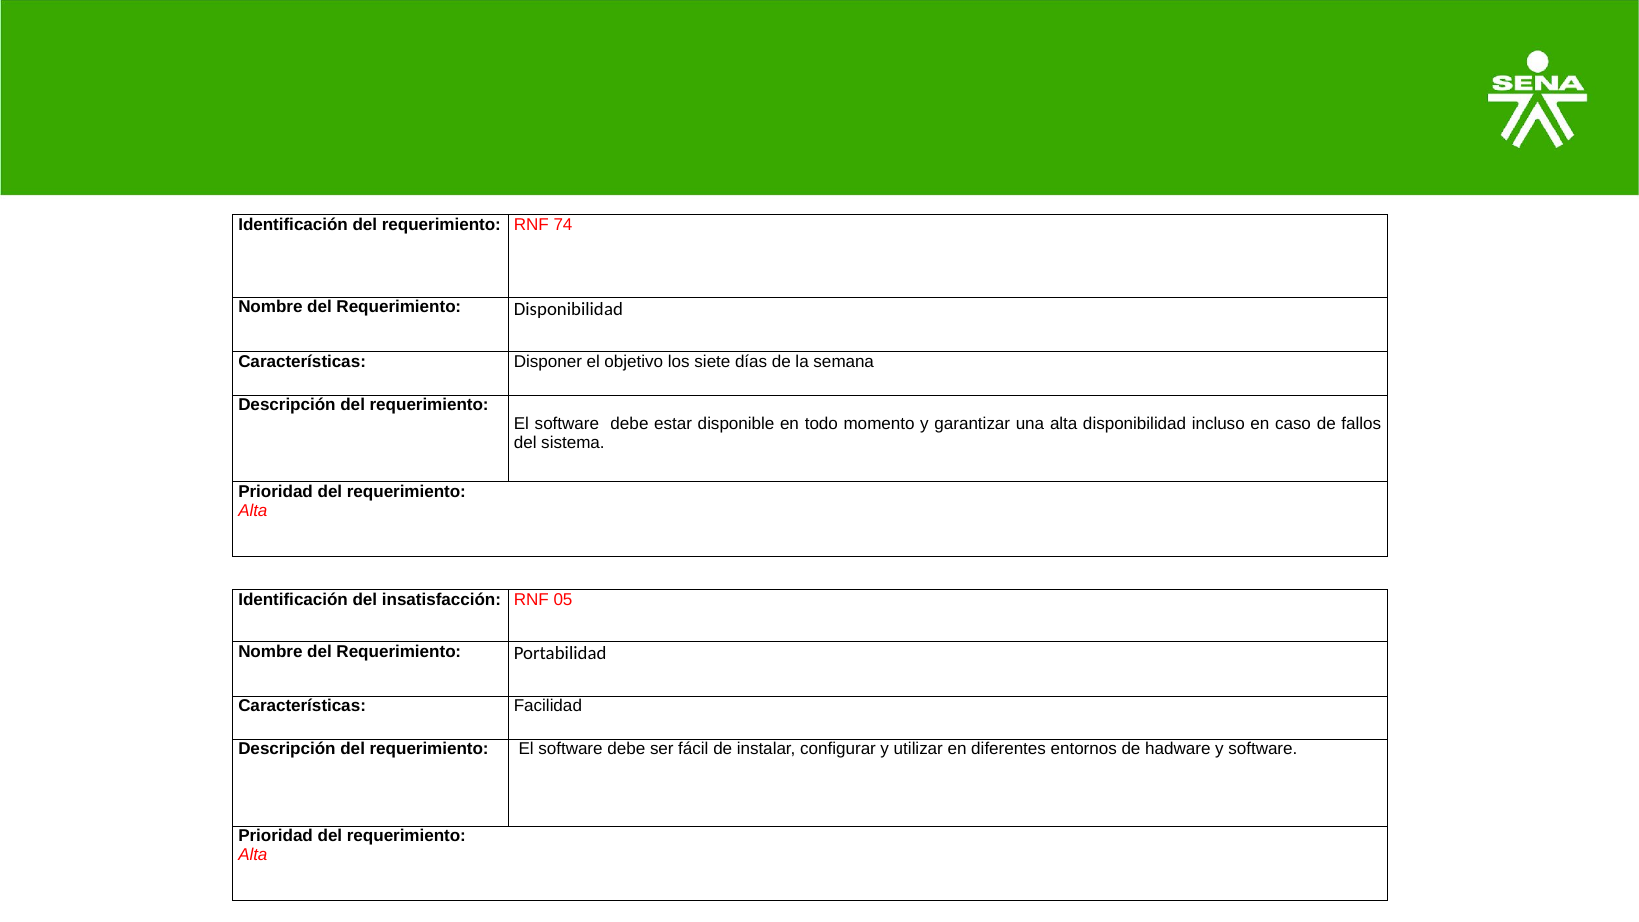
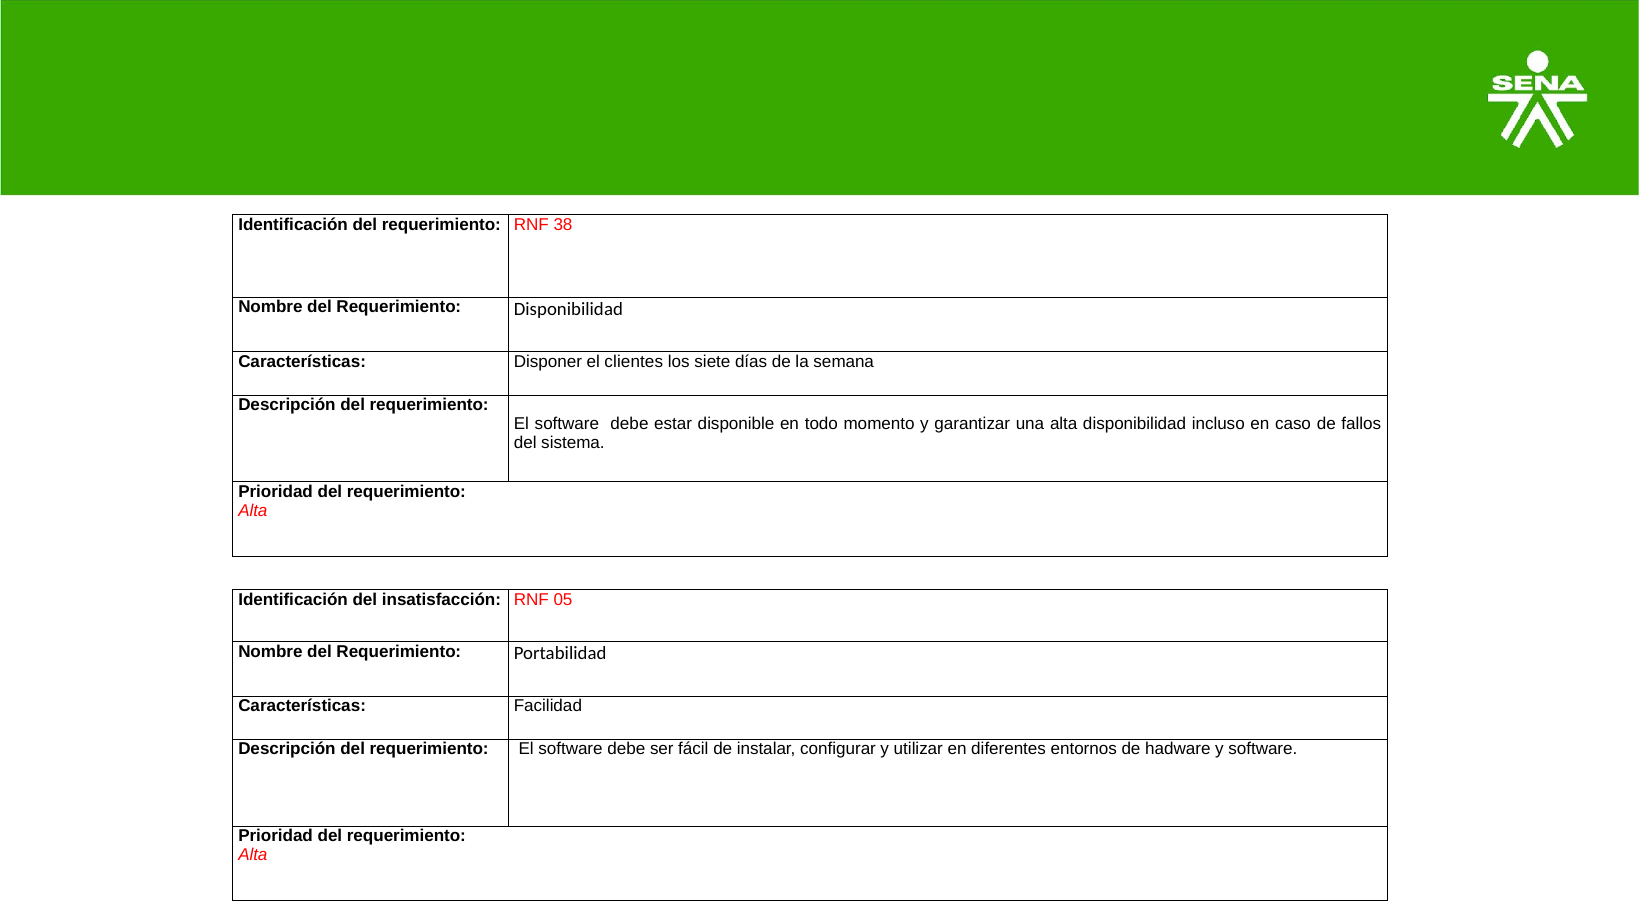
74: 74 -> 38
objetivo: objetivo -> clientes
